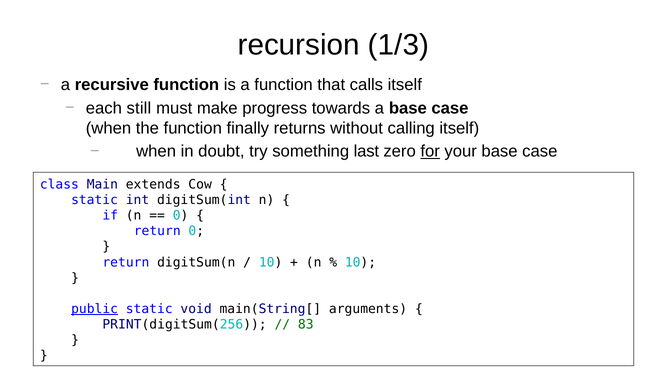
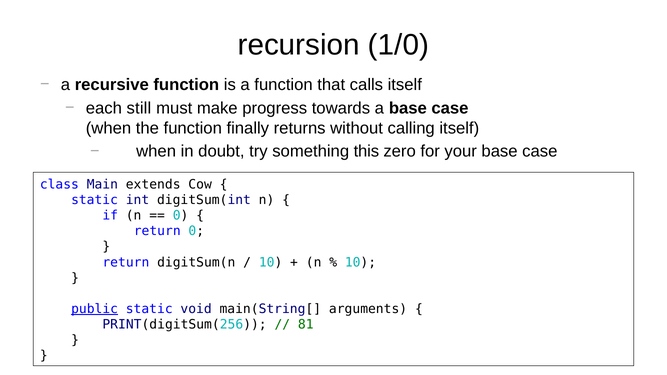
1/3: 1/3 -> 1/0
last: last -> this
for underline: present -> none
83: 83 -> 81
